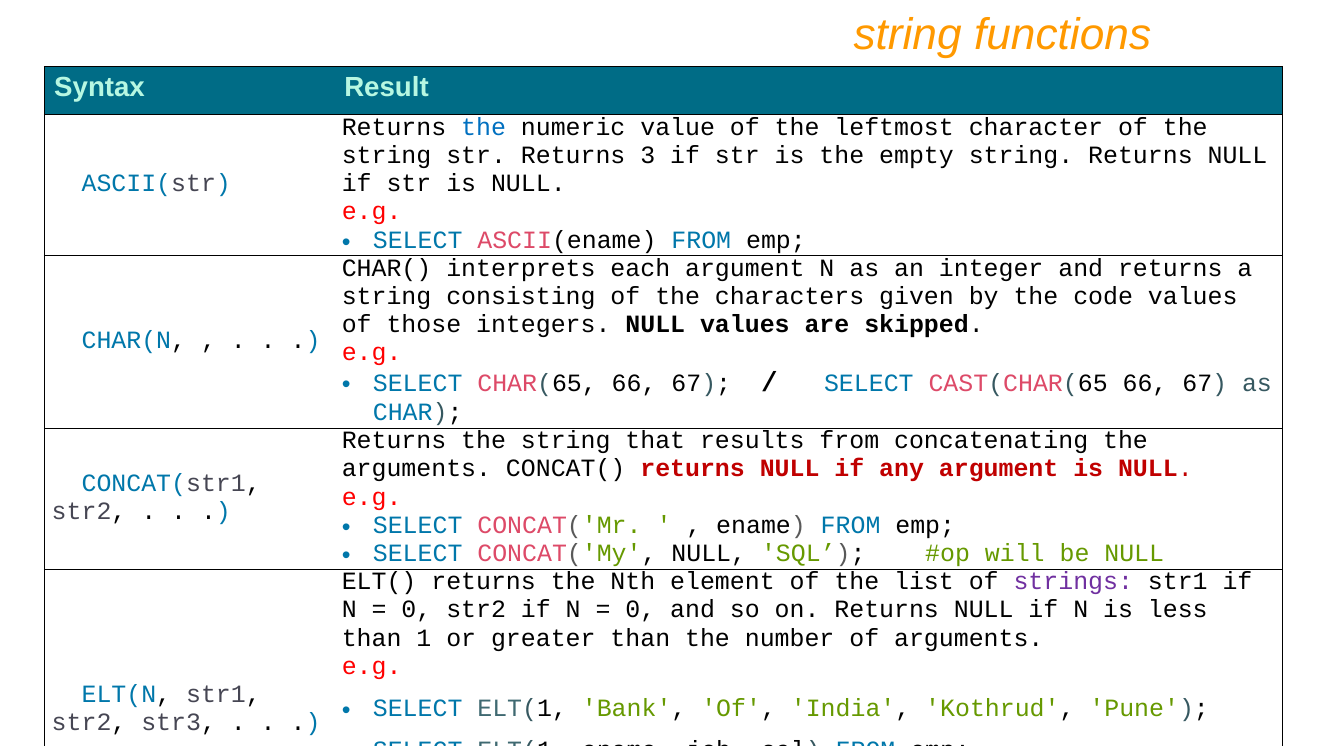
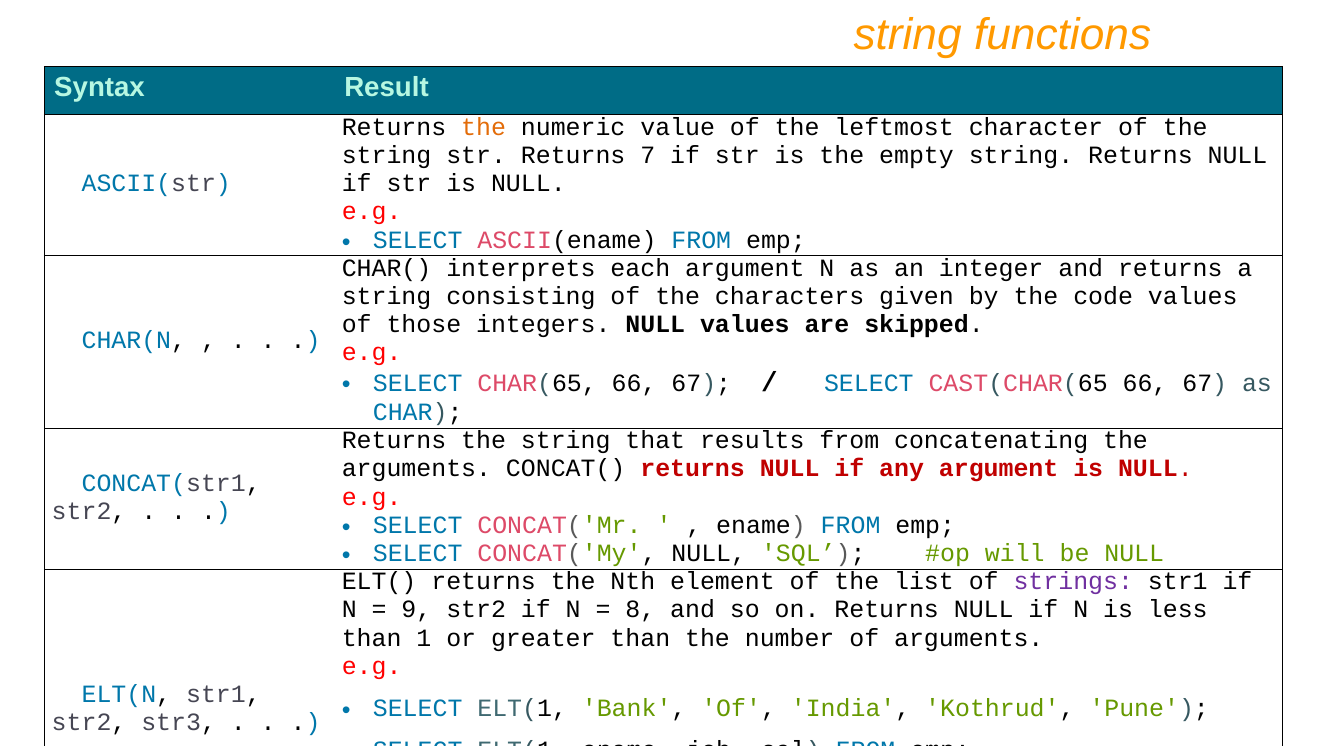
the at (484, 127) colour: blue -> orange
3: 3 -> 7
0 at (416, 610): 0 -> 9
0 at (640, 610): 0 -> 8
